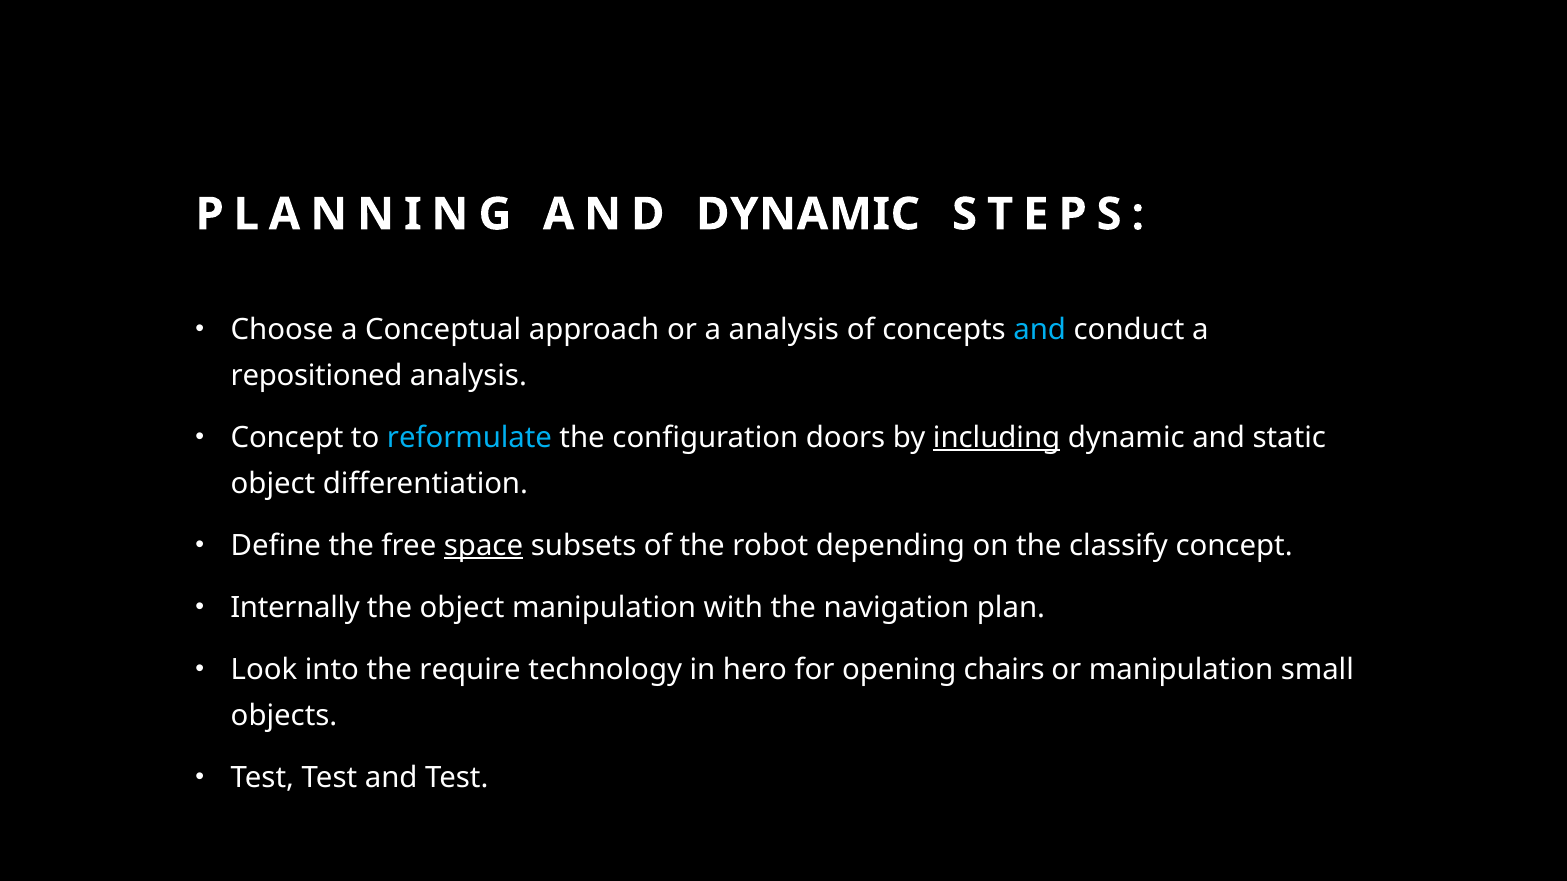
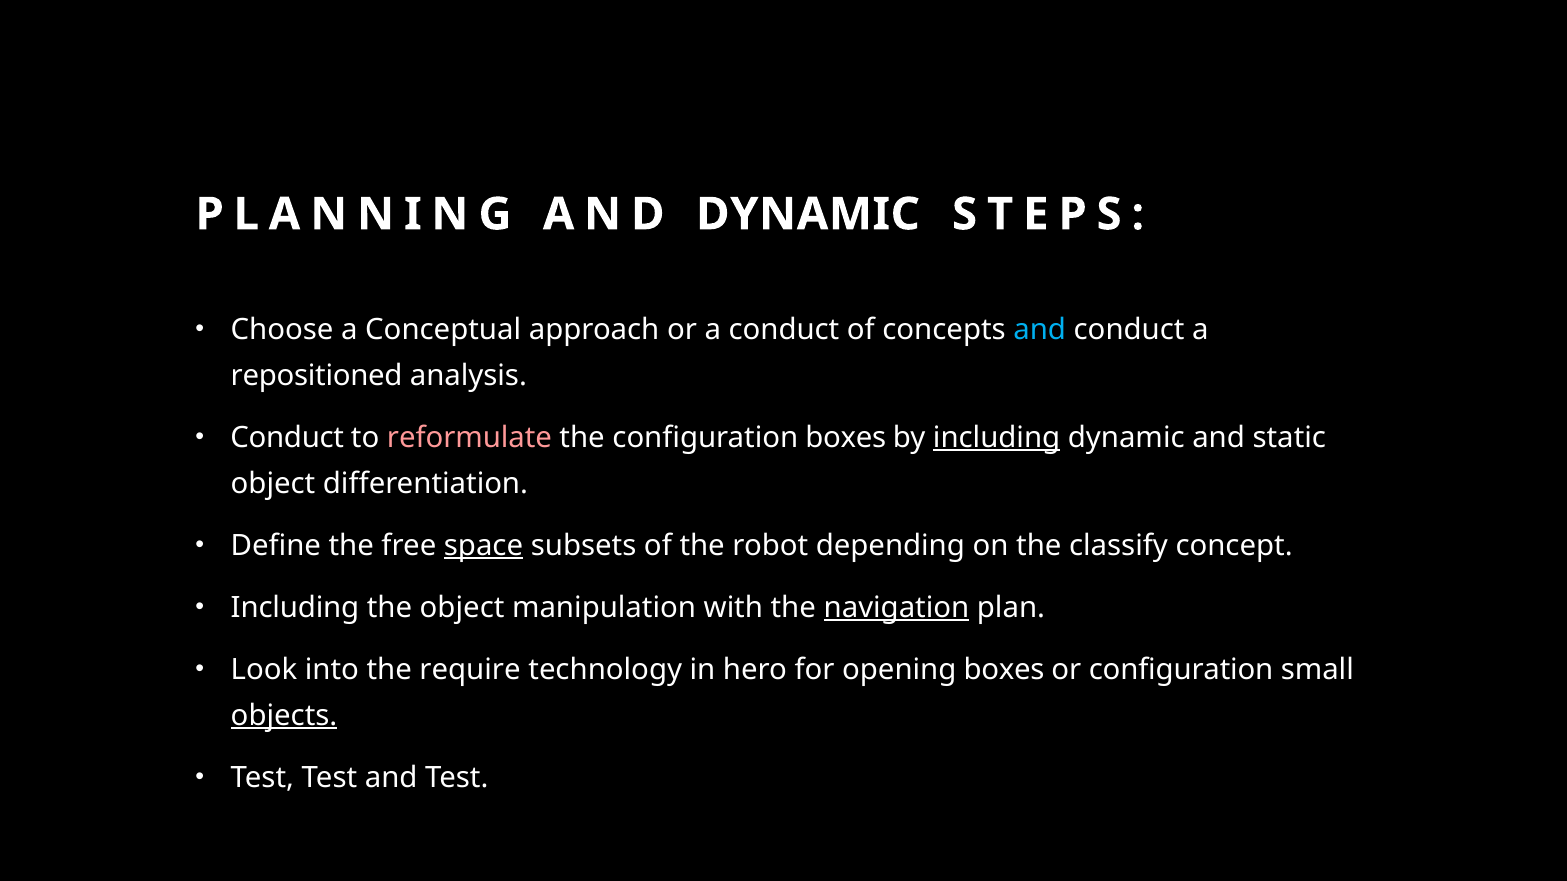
a analysis: analysis -> conduct
Concept at (287, 438): Concept -> Conduct
reformulate colour: light blue -> pink
configuration doors: doors -> boxes
Internally at (295, 608): Internally -> Including
navigation underline: none -> present
opening chairs: chairs -> boxes
or manipulation: manipulation -> configuration
objects underline: none -> present
